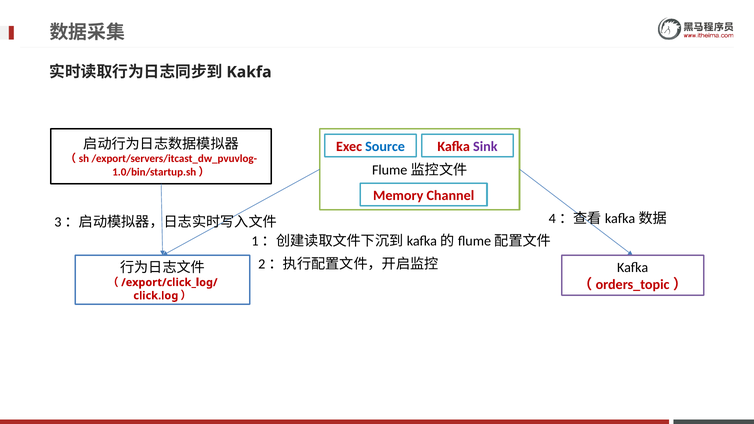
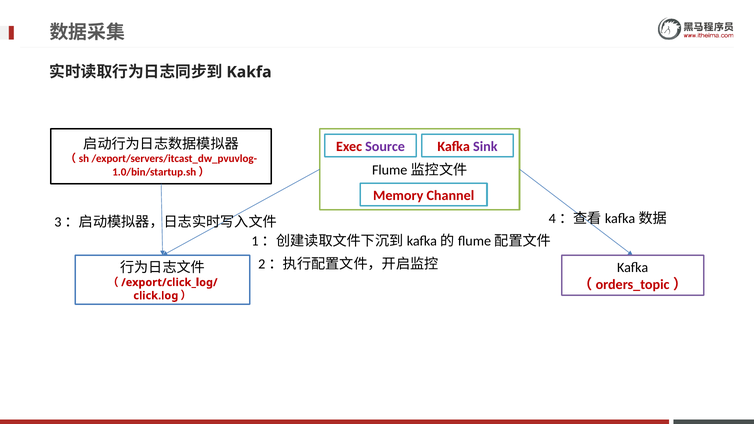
Source colour: blue -> purple
